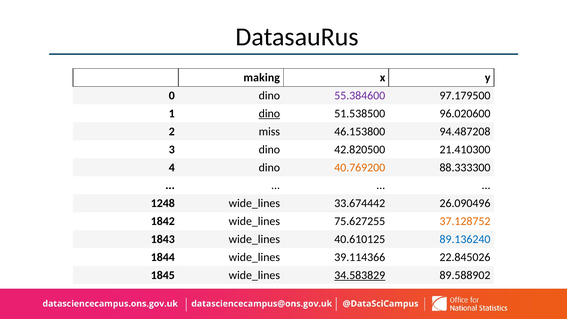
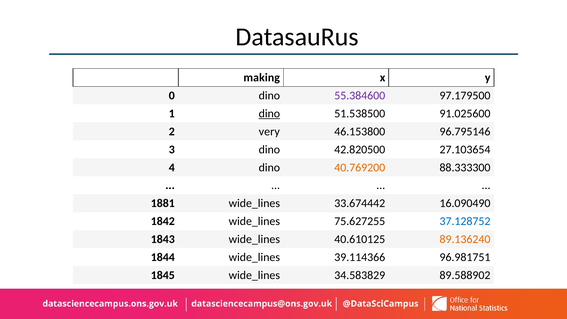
96.020600: 96.020600 -> 91.025600
miss: miss -> very
94.487208: 94.487208 -> 96.795146
21.410300: 21.410300 -> 27.103654
1248: 1248 -> 1881
26.090496: 26.090496 -> 16.090490
37.128752 colour: orange -> blue
89.136240 colour: blue -> orange
22.845026: 22.845026 -> 96.981751
34.583829 underline: present -> none
